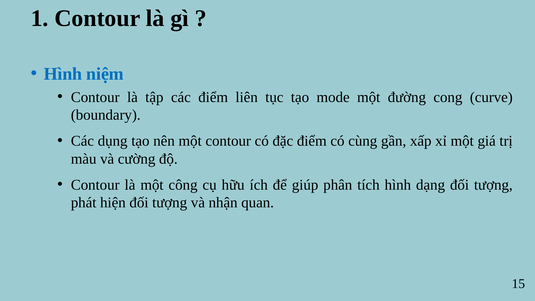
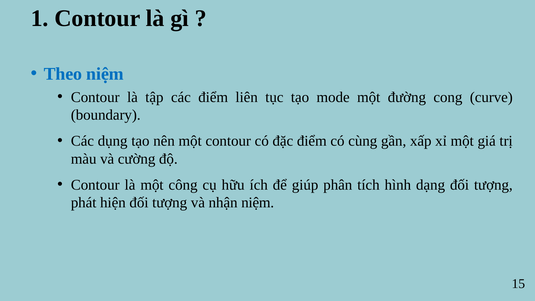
Hình at (63, 74): Hình -> Theo
nhận quan: quan -> niệm
